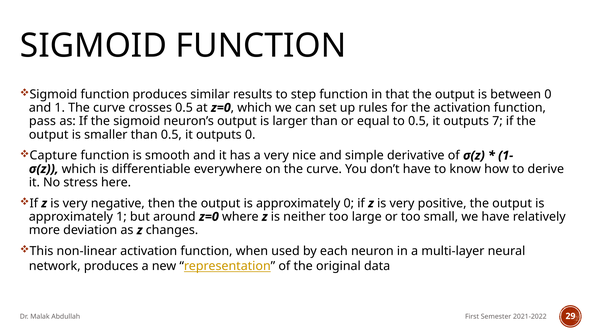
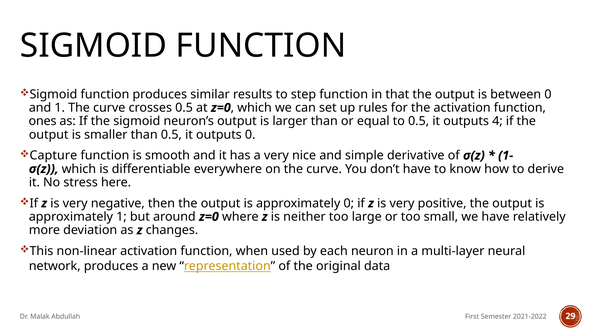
pass: pass -> ones
7: 7 -> 4
